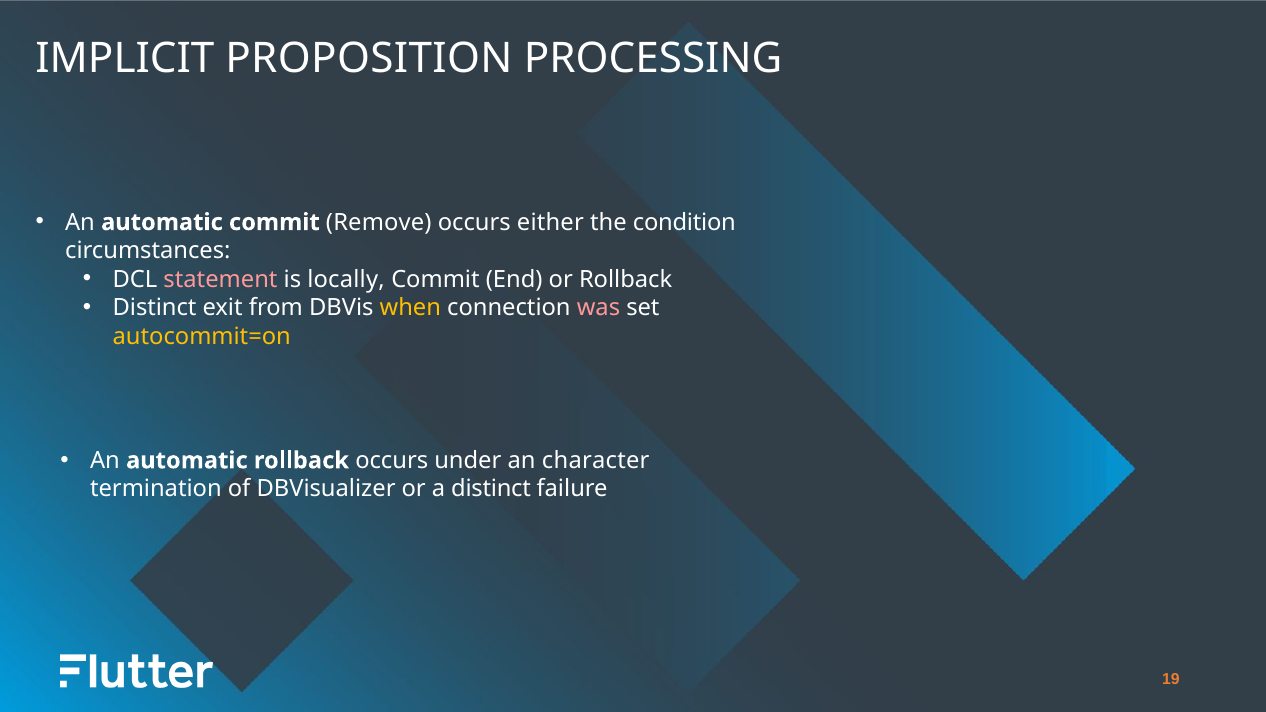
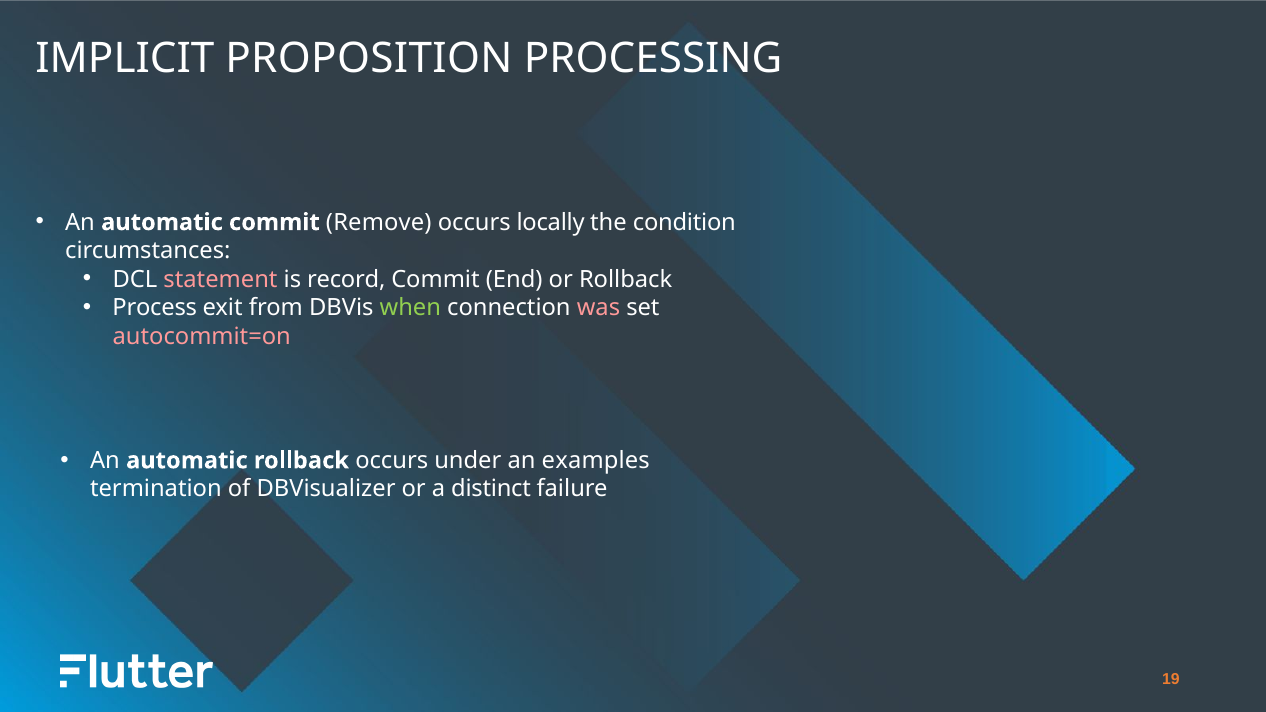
either: either -> locally
locally: locally -> record
Distinct at (155, 308): Distinct -> Process
when colour: yellow -> light green
autocommit=on colour: yellow -> pink
character: character -> examples
